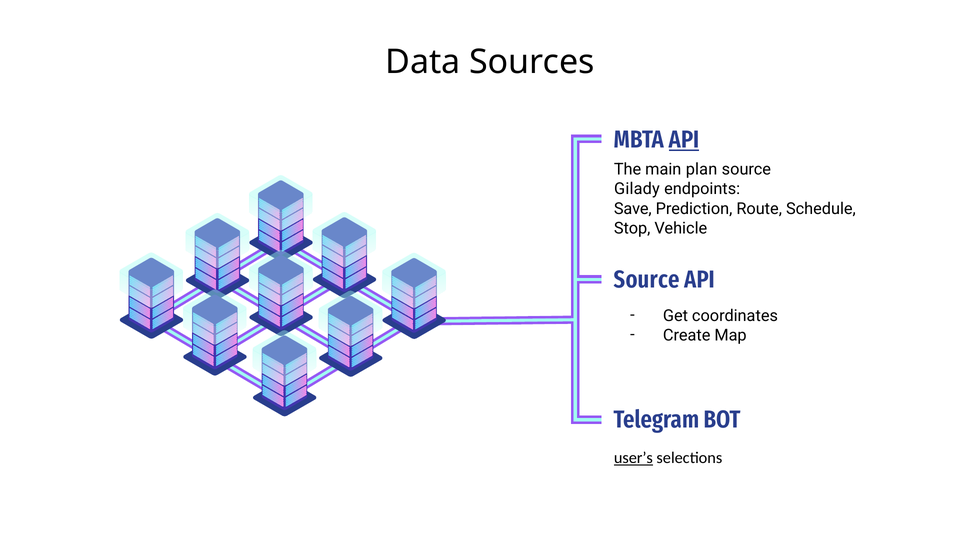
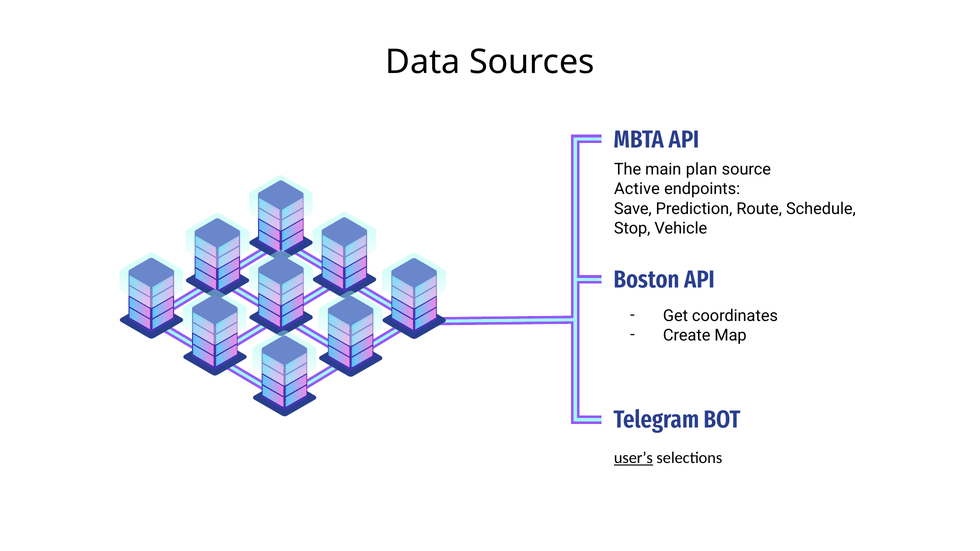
API at (684, 140) underline: present -> none
Gilady: Gilady -> Active
Source at (647, 280): Source -> Boston
